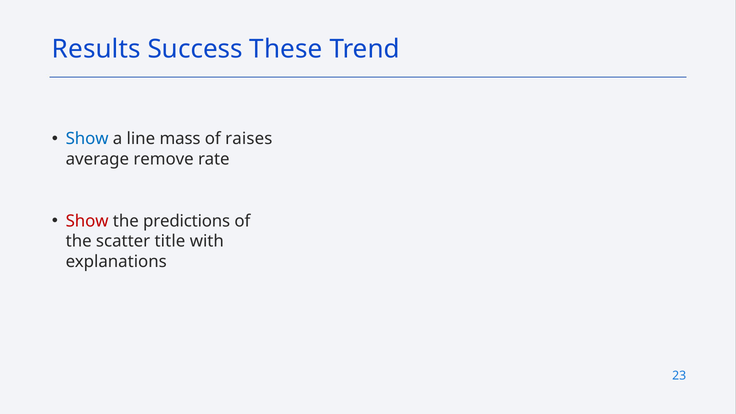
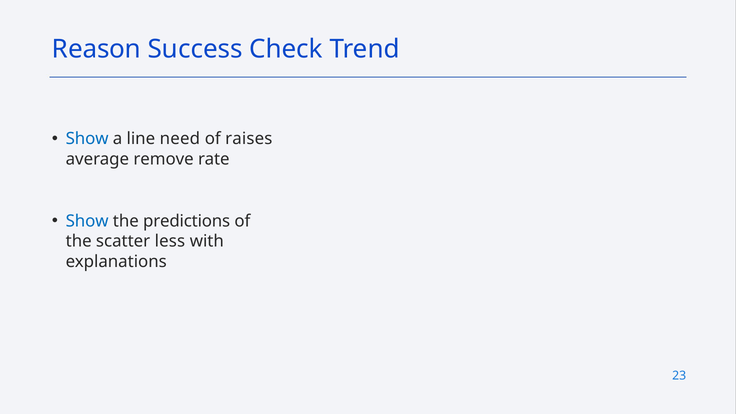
Results: Results -> Reason
These: These -> Check
mass: mass -> need
Show at (87, 221) colour: red -> blue
title: title -> less
